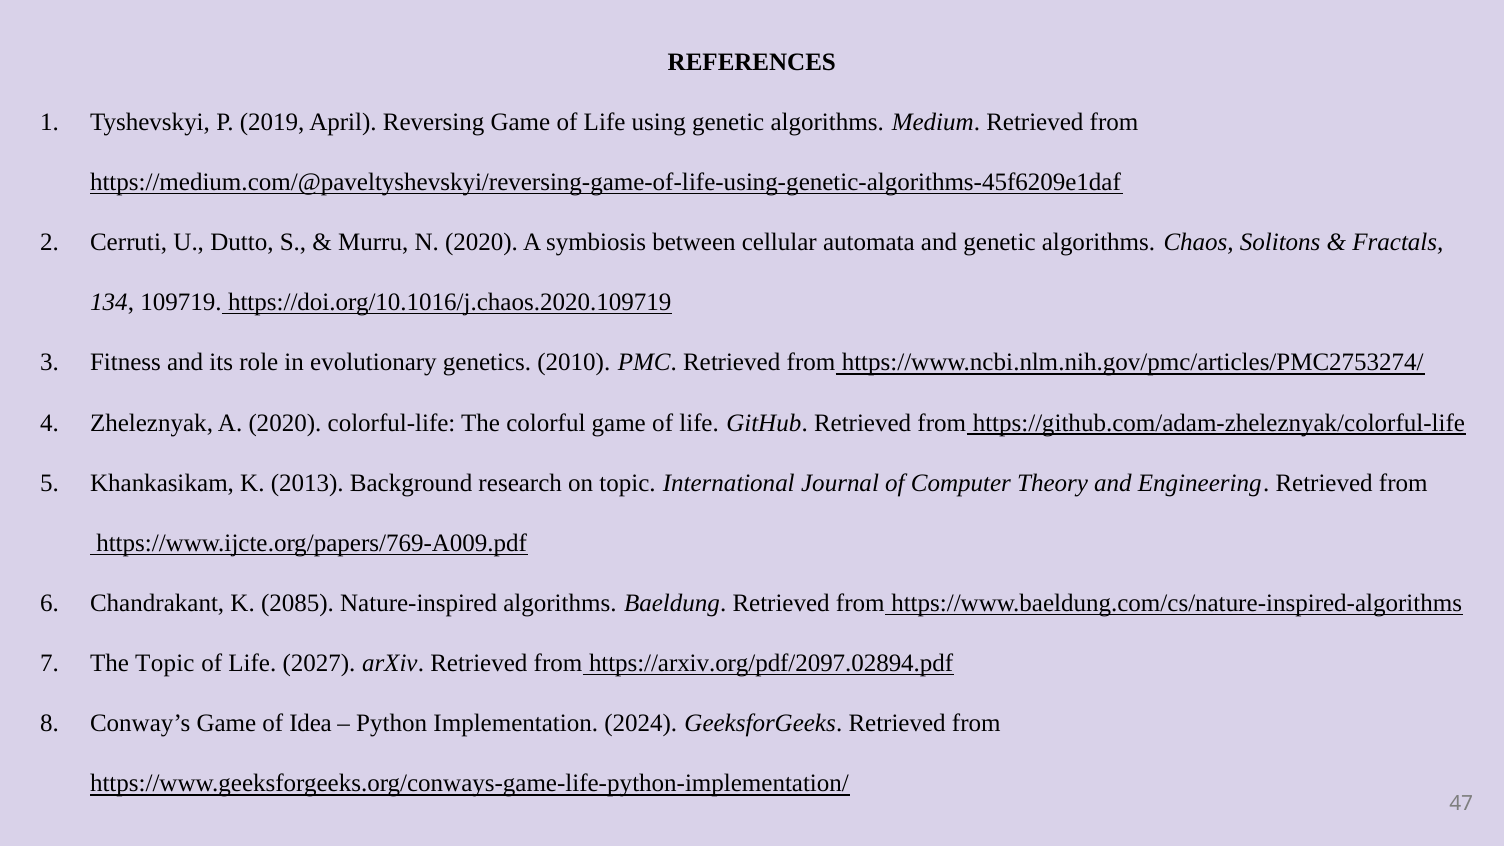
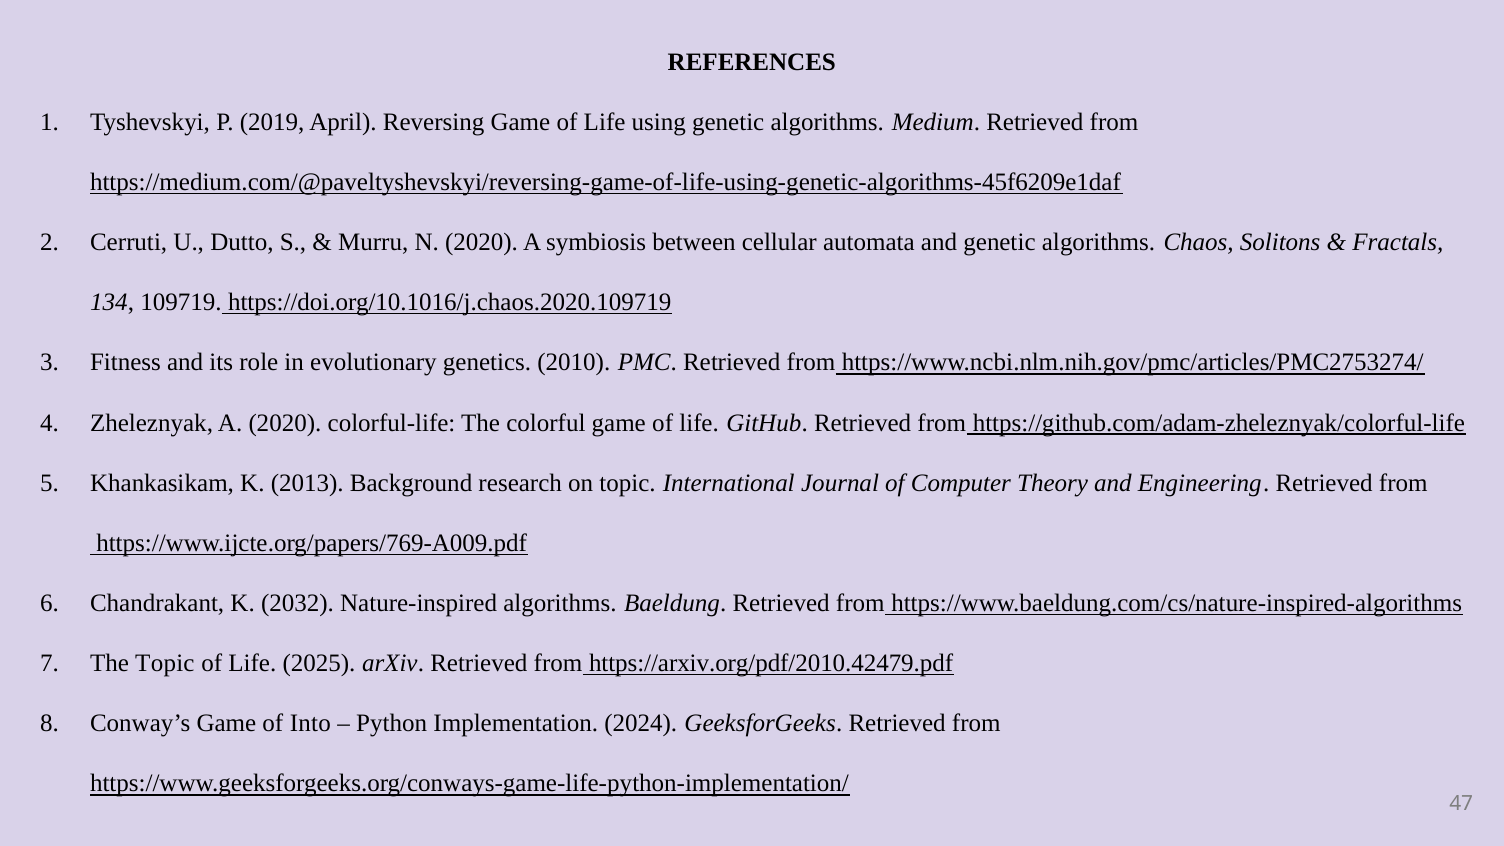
2085: 2085 -> 2032
2027: 2027 -> 2025
https://arxiv.org/pdf/2097.02894.pdf: https://arxiv.org/pdf/2097.02894.pdf -> https://arxiv.org/pdf/2010.42479.pdf
Idea: Idea -> Into
